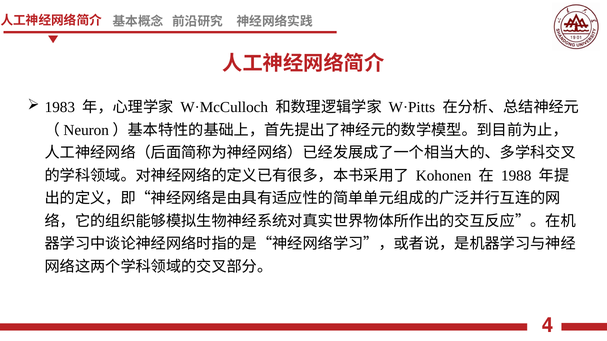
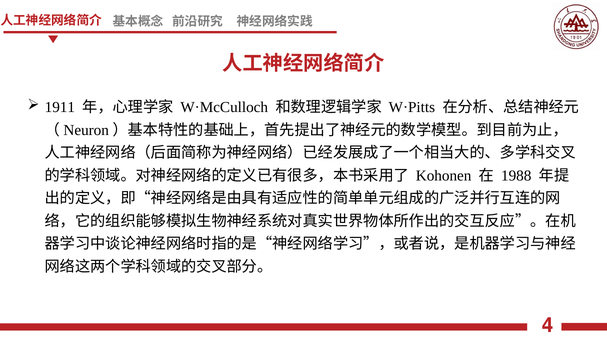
1983: 1983 -> 1911
